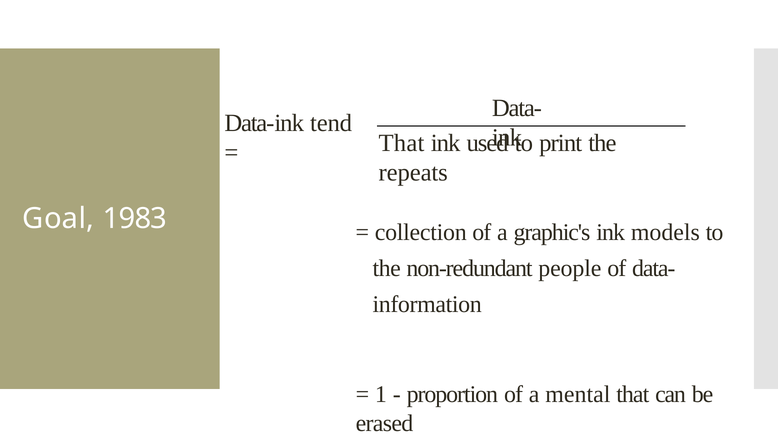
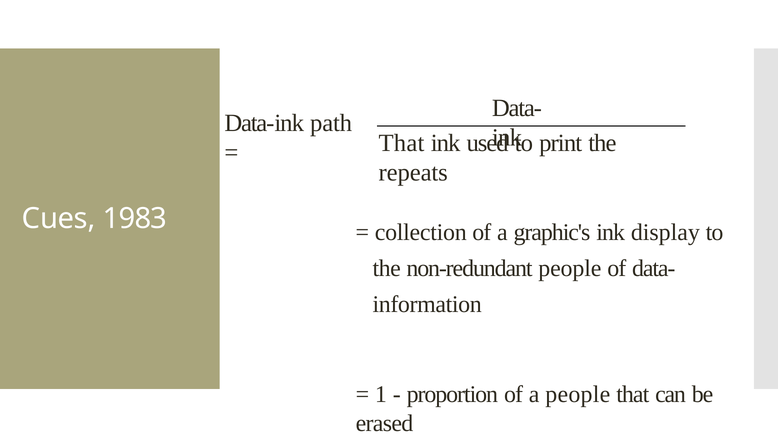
tend: tend -> path
Goal: Goal -> Cues
models: models -> display
a mental: mental -> people
